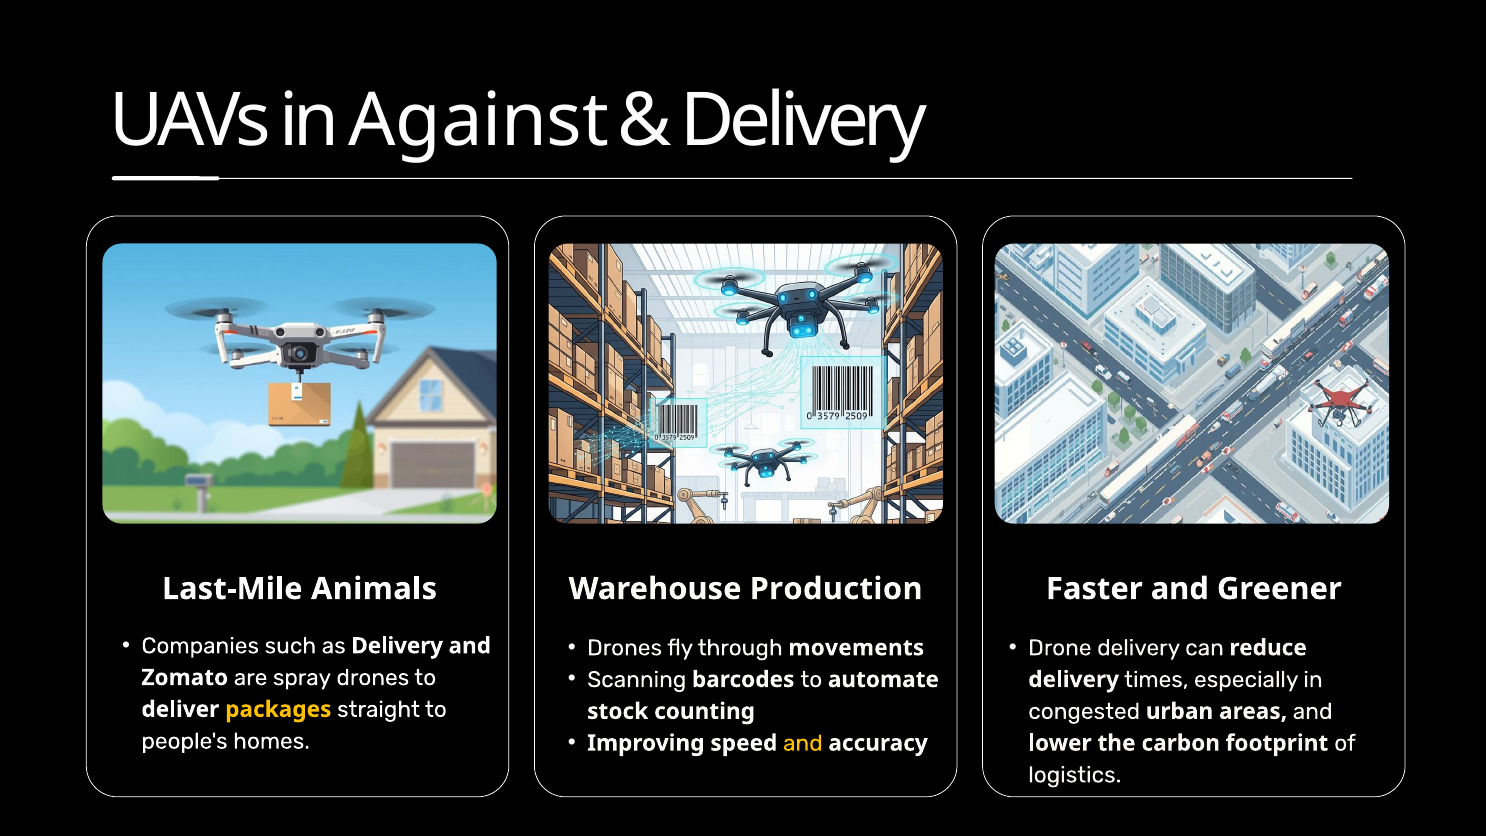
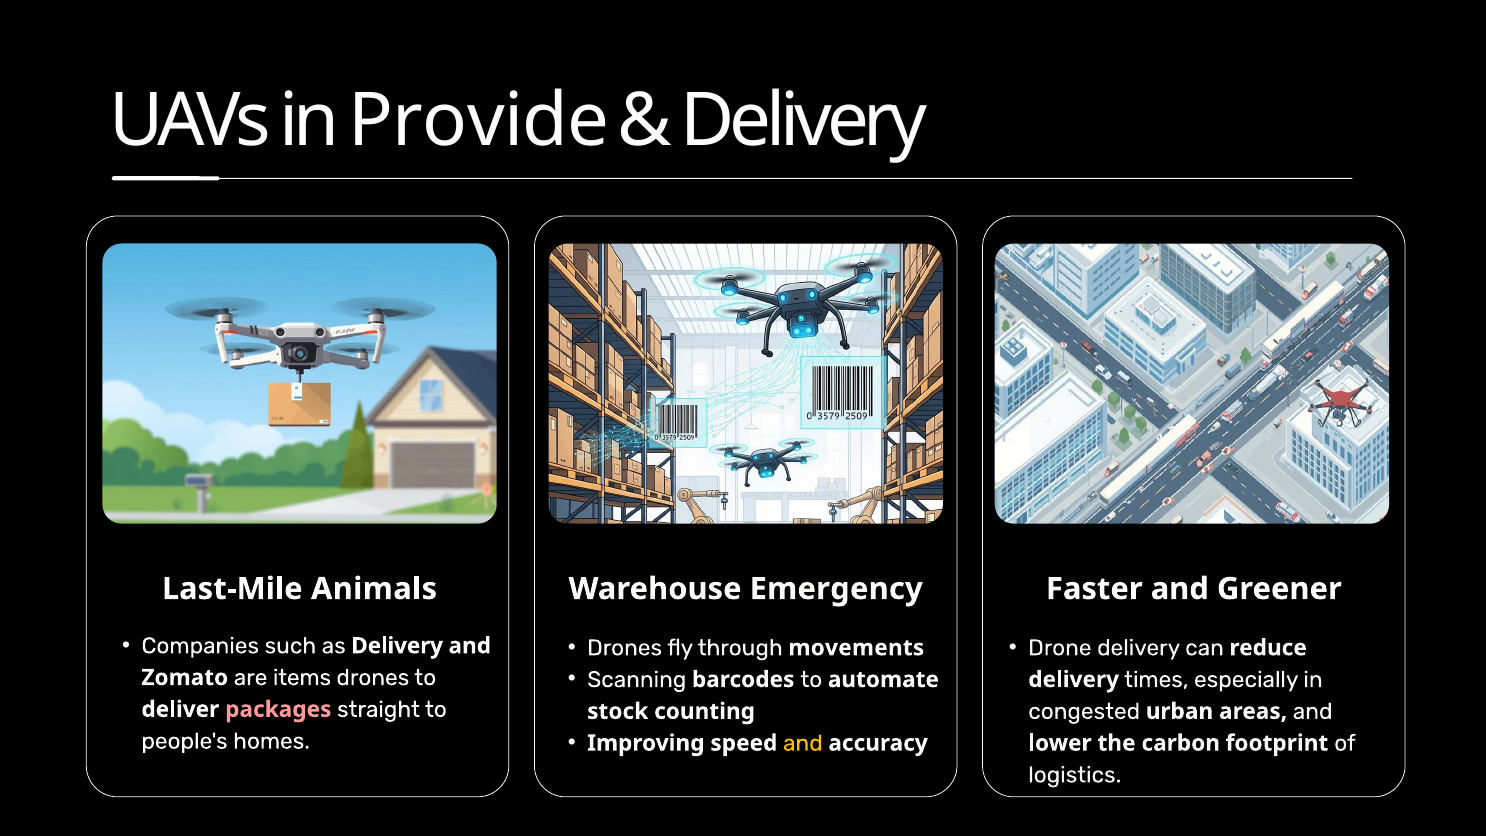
Against: Against -> Provide
Production: Production -> Emergency
spray: spray -> items
packages colour: yellow -> pink
